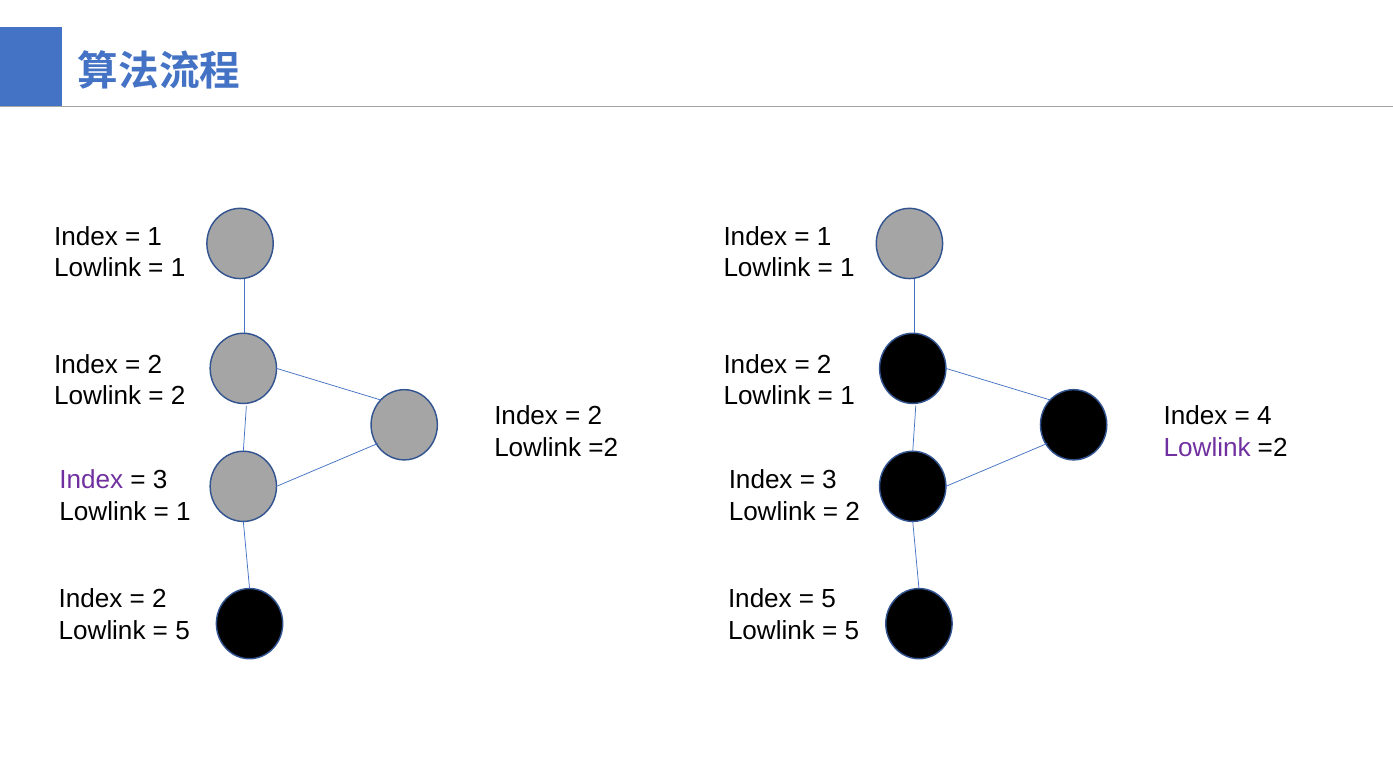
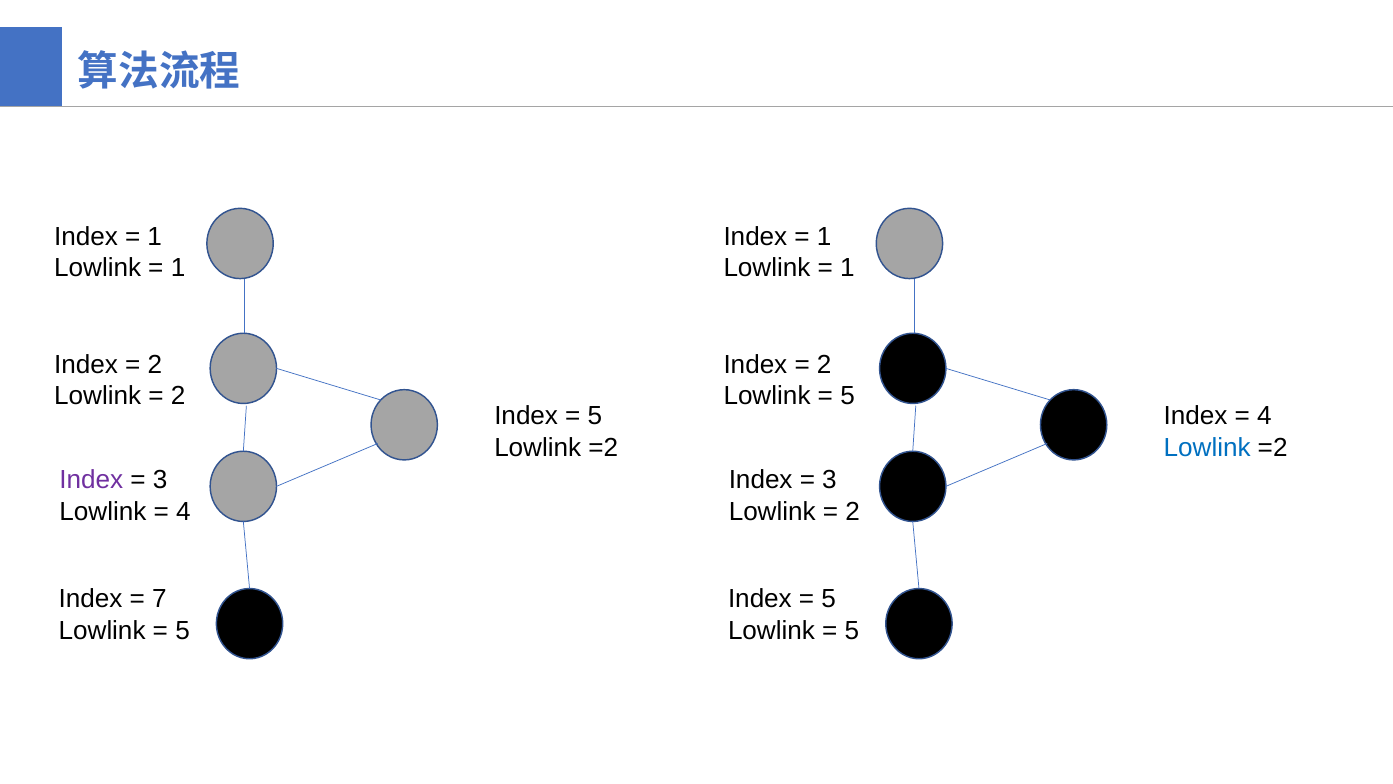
1 at (848, 396): 1 -> 5
2 at (595, 416): 2 -> 5
Lowlink at (1207, 447) colour: purple -> blue
1 at (183, 511): 1 -> 4
2 at (159, 599): 2 -> 7
